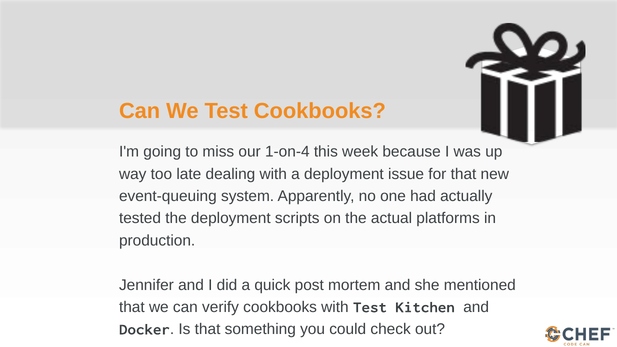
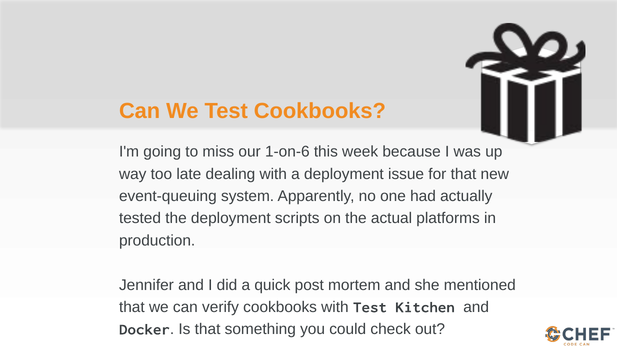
1-on-4: 1-on-4 -> 1-on-6
